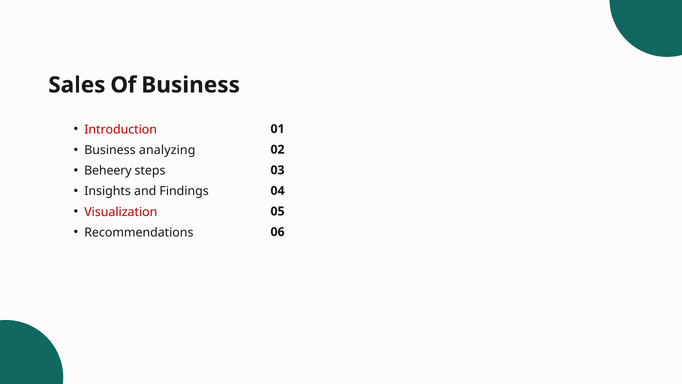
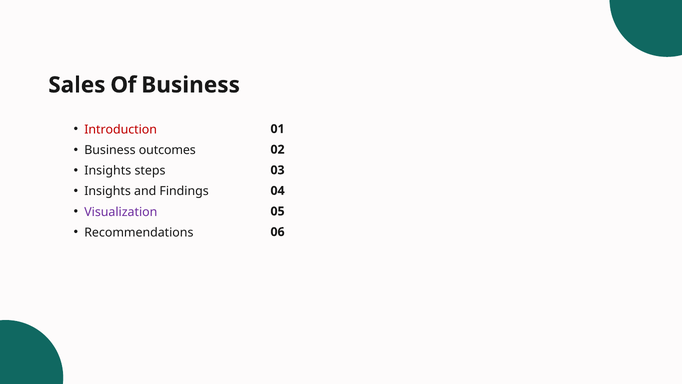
analyzing: analyzing -> outcomes
Beheery at (108, 171): Beheery -> Insights
Visualization colour: red -> purple
